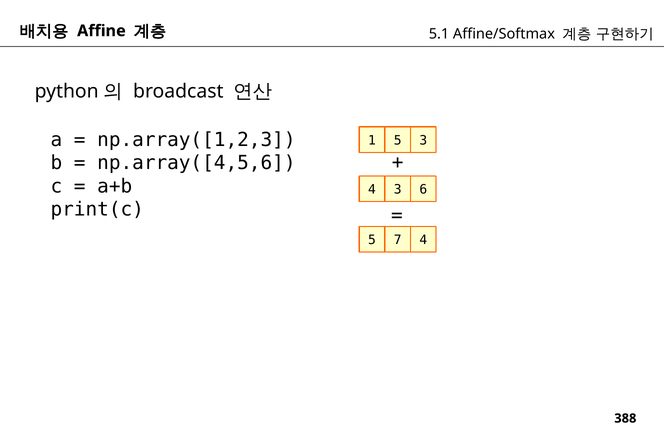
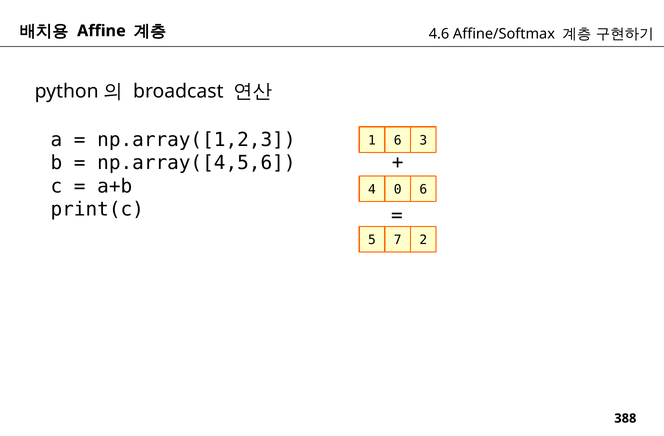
5.1: 5.1 -> 4.6
1 5: 5 -> 6
4 3: 3 -> 0
7 4: 4 -> 2
